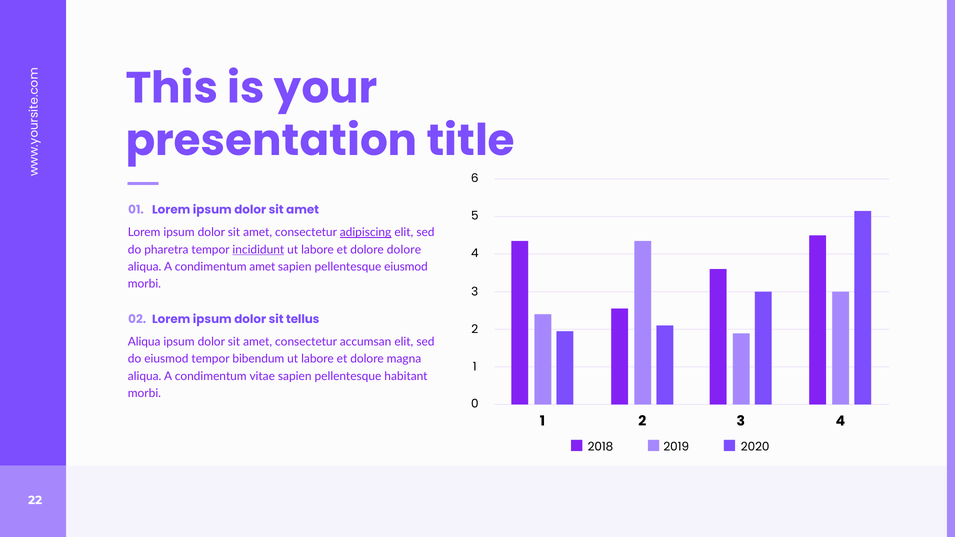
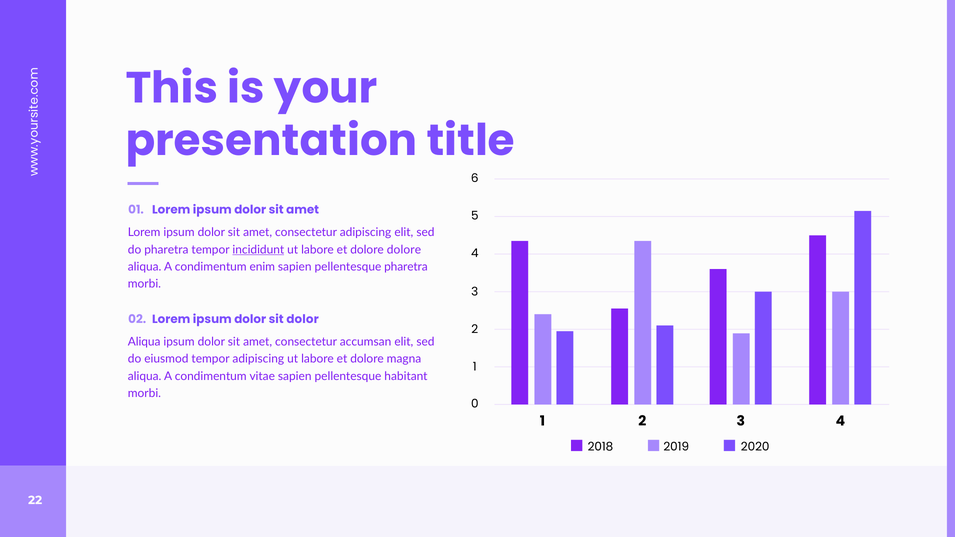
adipiscing at (366, 233) underline: present -> none
condimentum amet: amet -> enim
pellentesque eiusmod: eiusmod -> pharetra
sit tellus: tellus -> dolor
tempor bibendum: bibendum -> adipiscing
